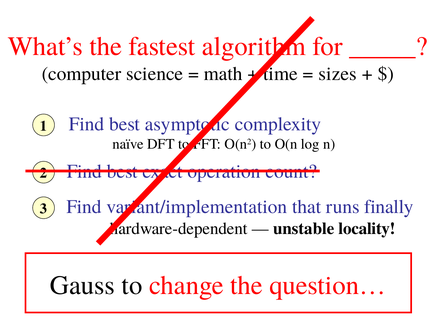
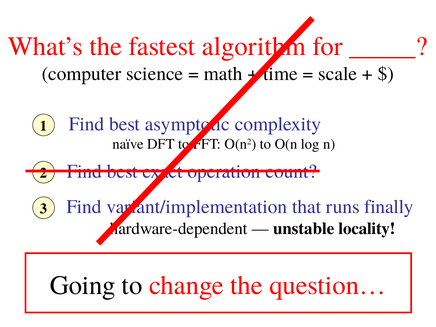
sizes: sizes -> scale
Gauss: Gauss -> Going
